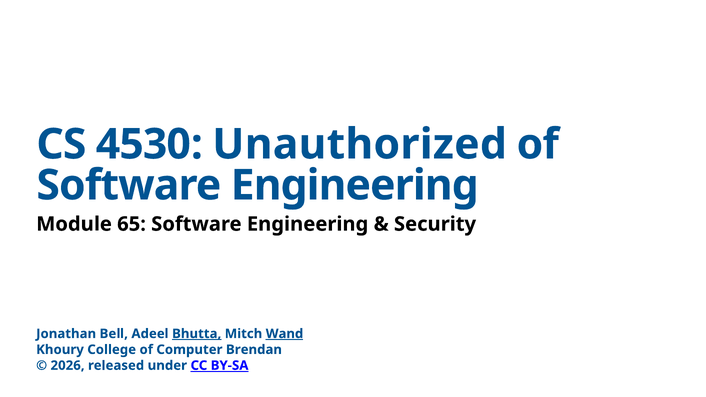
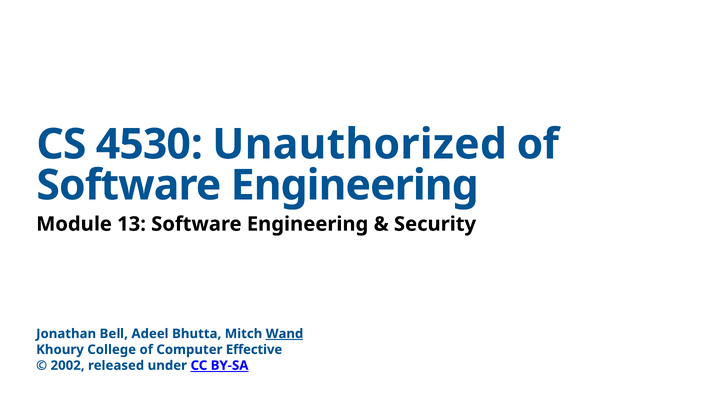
65: 65 -> 13
Bhutta underline: present -> none
Brendan: Brendan -> Effective
2026: 2026 -> 2002
